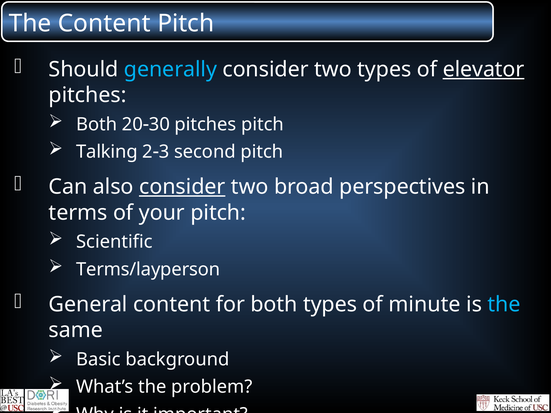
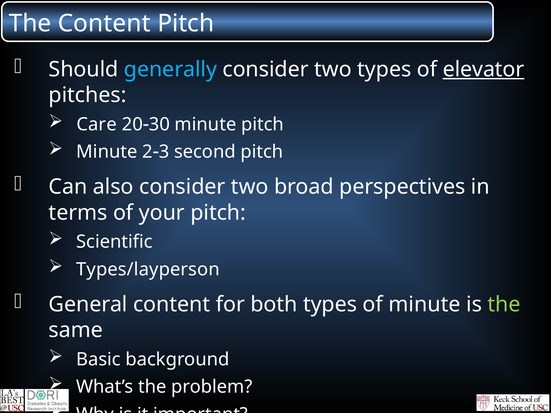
Both at (97, 124): Both -> Care
20-30 pitches: pitches -> minute
Talking at (107, 152): Talking -> Minute
consider at (182, 187) underline: present -> none
Terms/layperson: Terms/layperson -> Types/layperson
the at (504, 305) colour: light blue -> light green
